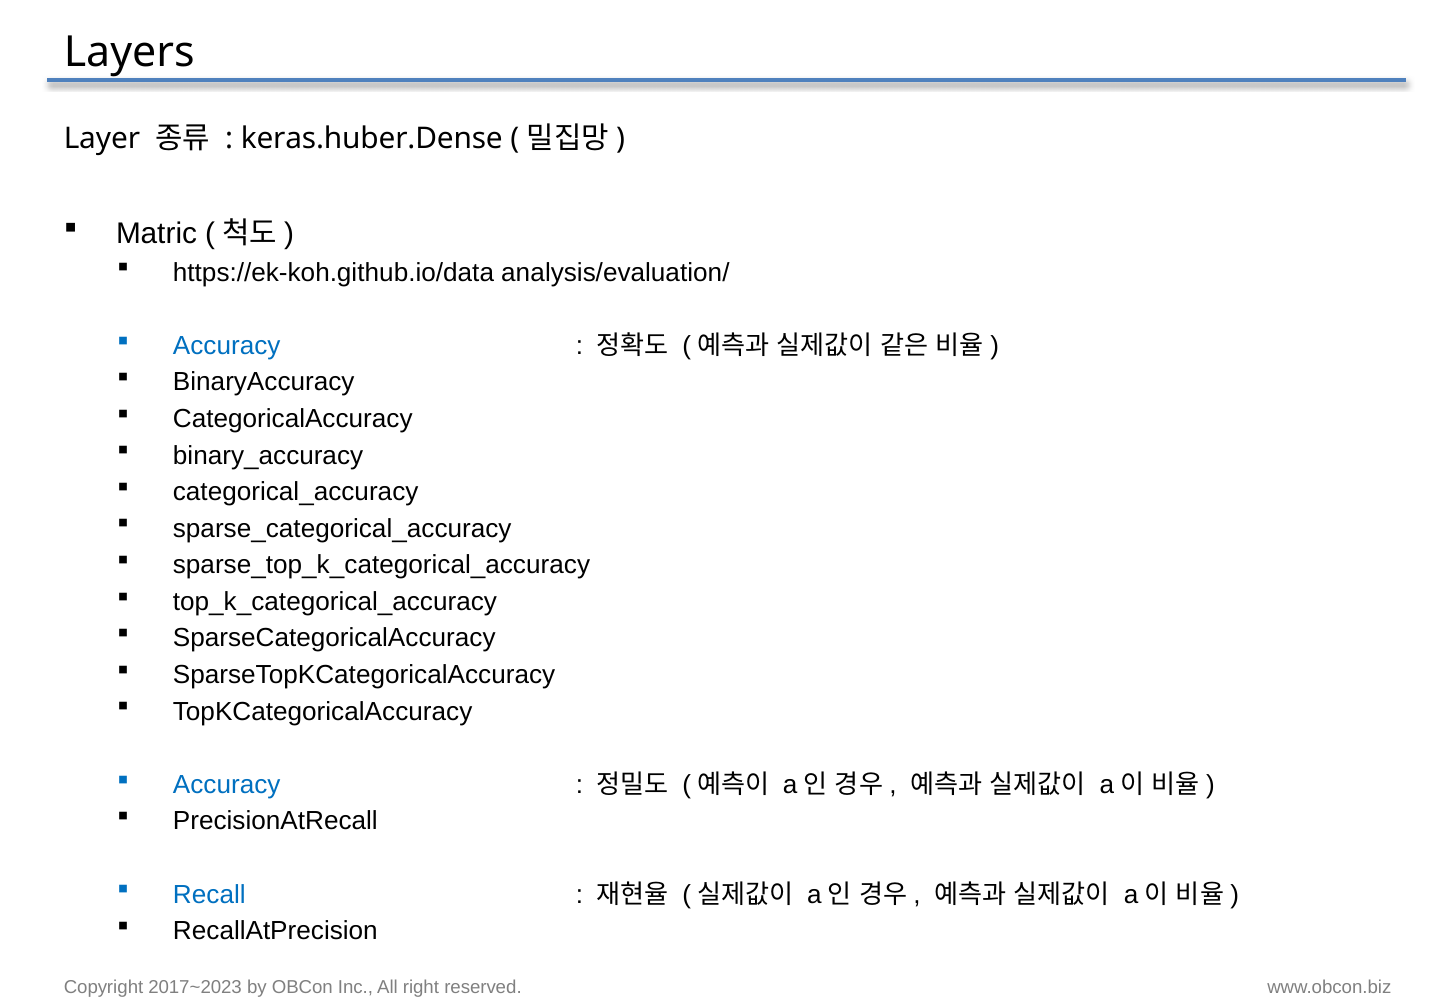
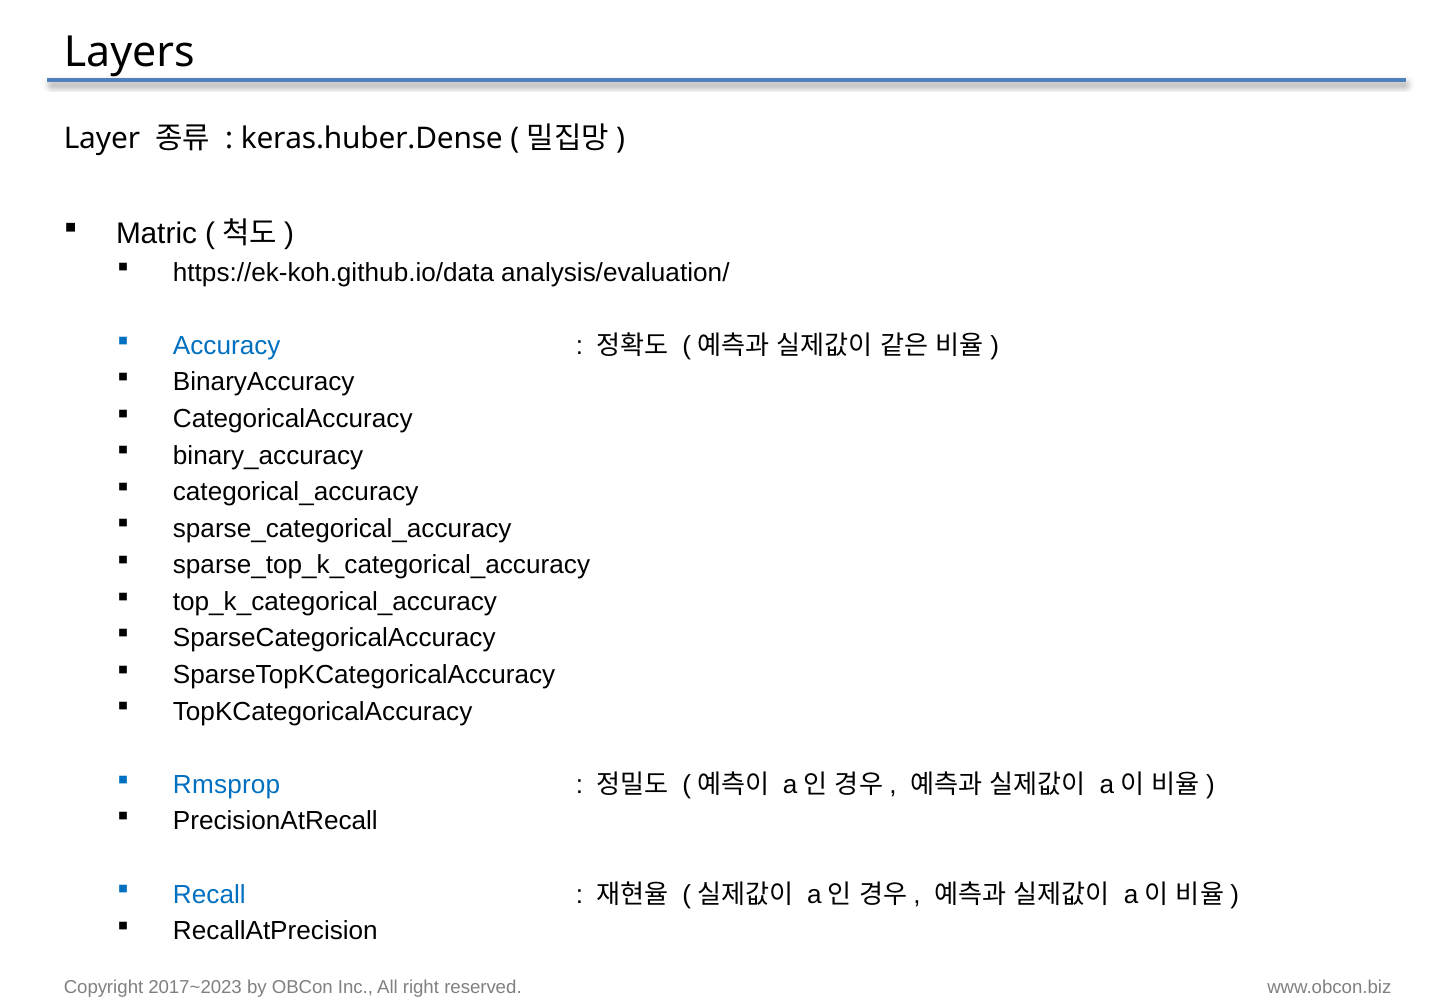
Accuracy at (227, 785): Accuracy -> Rmsprop
